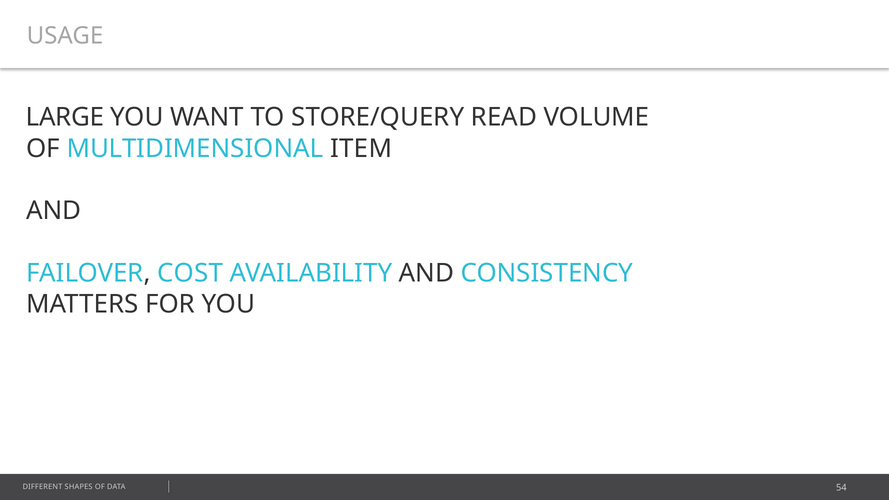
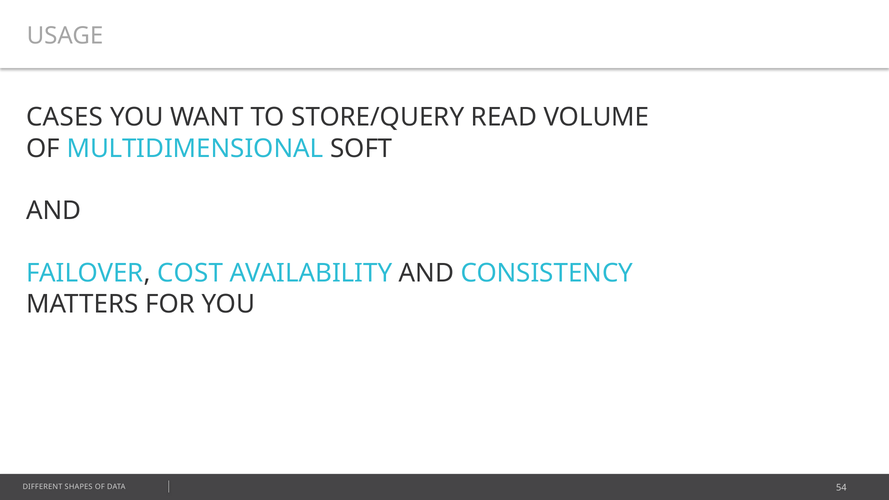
LARGE: LARGE -> CASES
ITEM: ITEM -> SOFT
